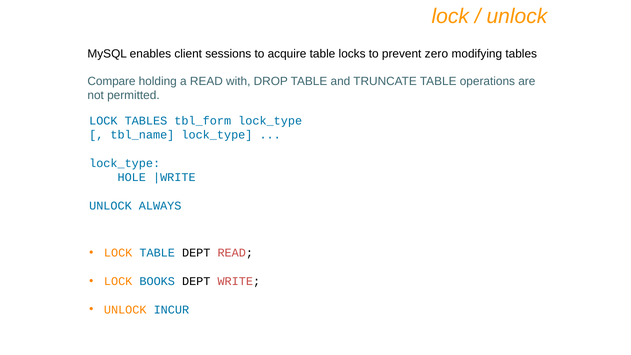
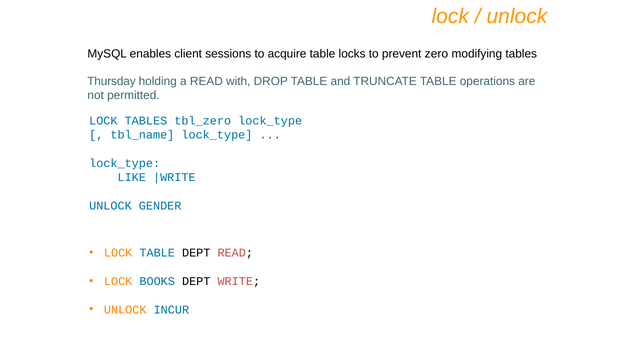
Compare: Compare -> Thursday
tbl_form: tbl_form -> tbl_zero
HOLE: HOLE -> LIKE
ALWAYS: ALWAYS -> GENDER
